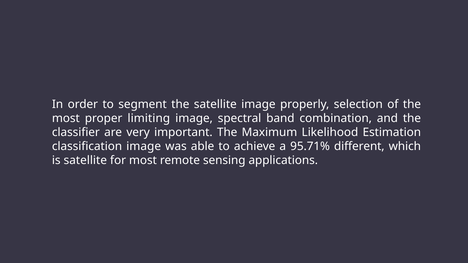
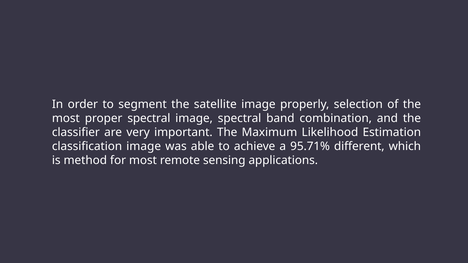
proper limiting: limiting -> spectral
is satellite: satellite -> method
